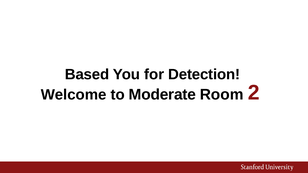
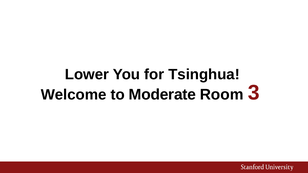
Based: Based -> Lower
Detection: Detection -> Tsinghua
2: 2 -> 3
